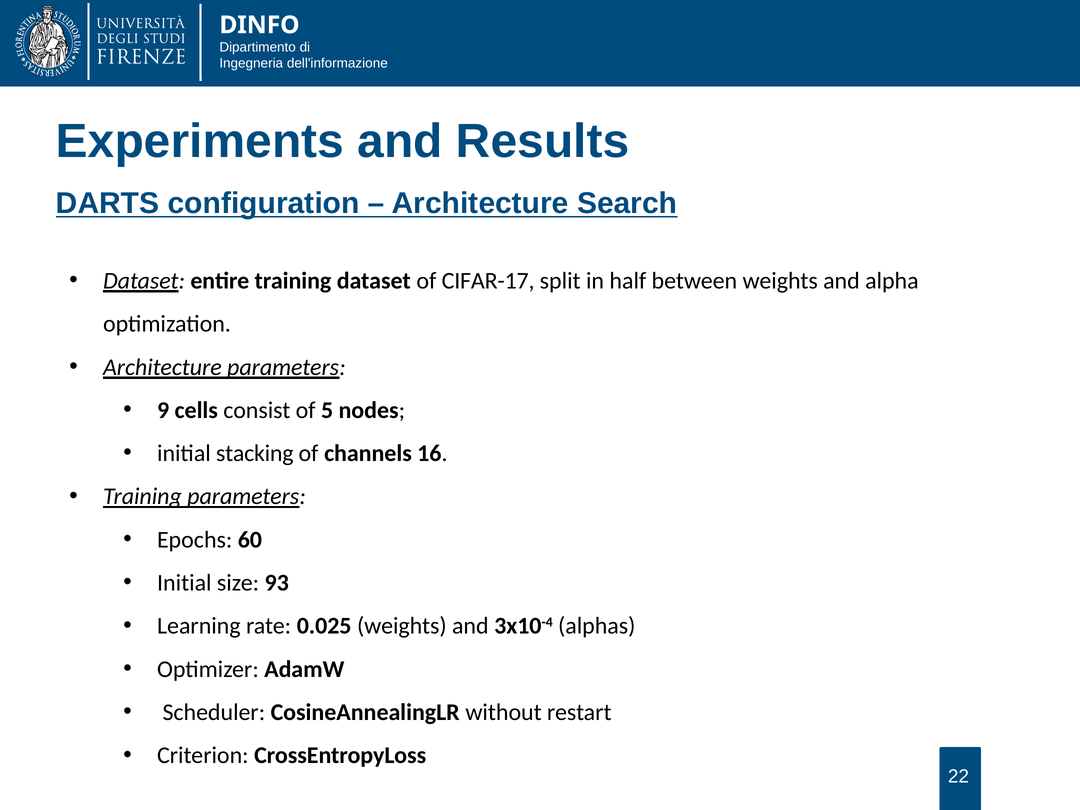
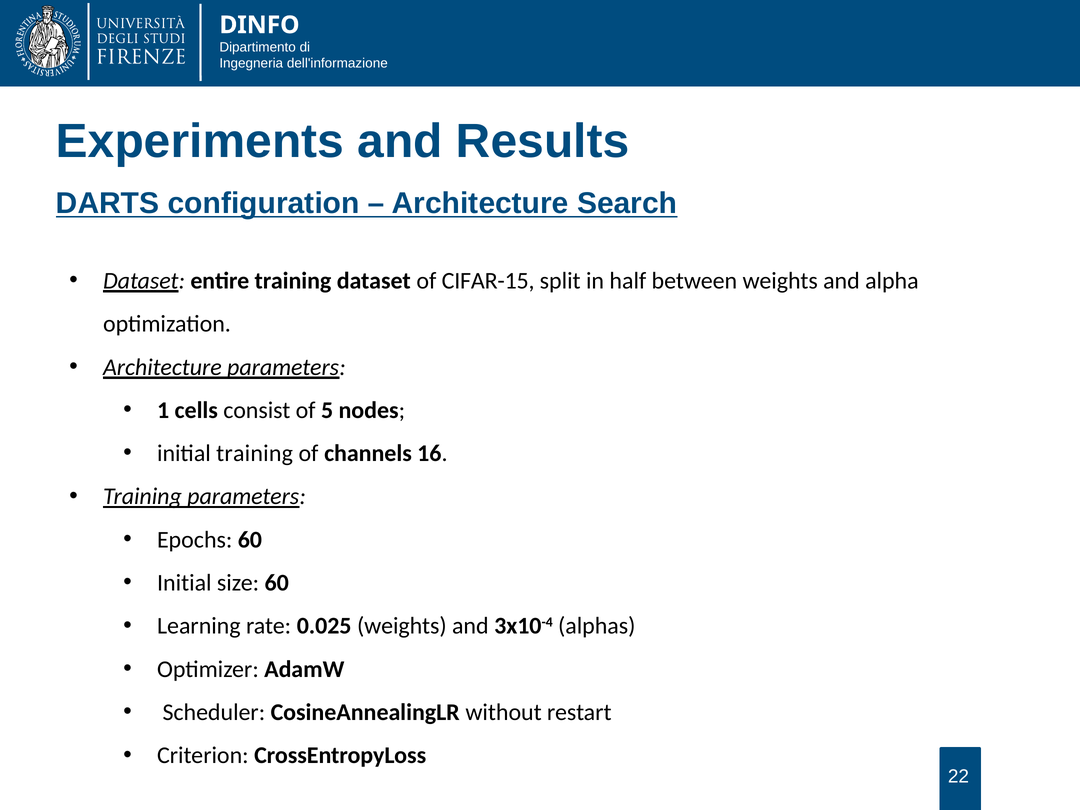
CIFAR-17: CIFAR-17 -> CIFAR-15
9: 9 -> 1
initial stacking: stacking -> training
size 93: 93 -> 60
